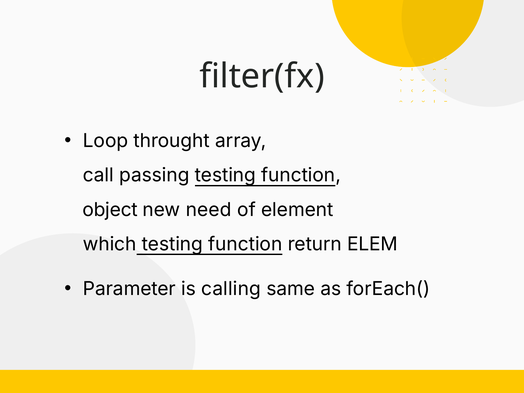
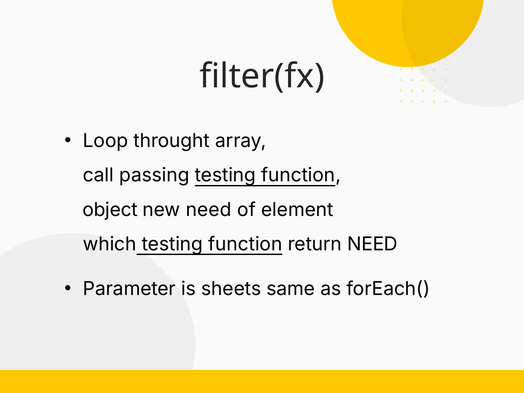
return ELEM: ELEM -> NEED
calling: calling -> sheets
